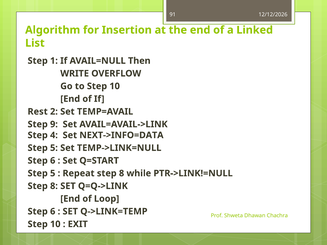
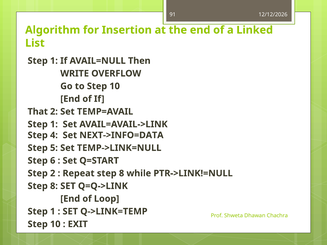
Rest: Rest -> That
9 at (54, 124): 9 -> 1
5 at (53, 173): 5 -> 2
6 at (53, 212): 6 -> 1
